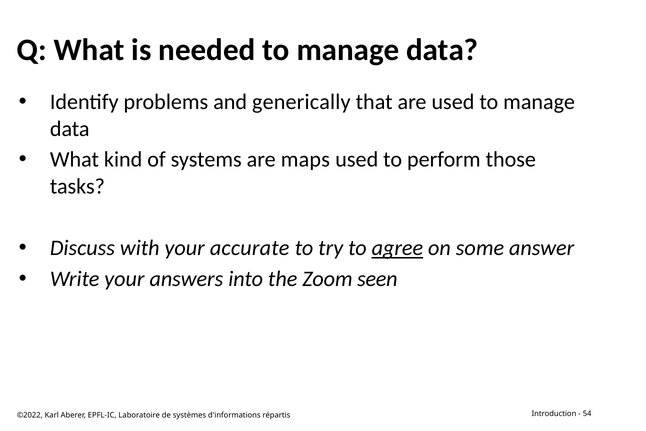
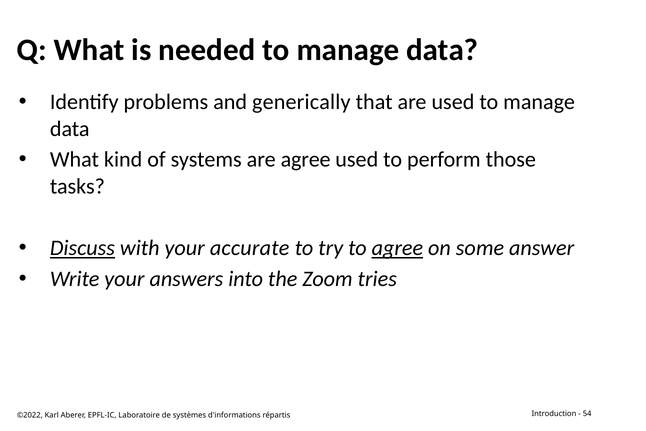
are maps: maps -> agree
Discuss underline: none -> present
seen: seen -> tries
